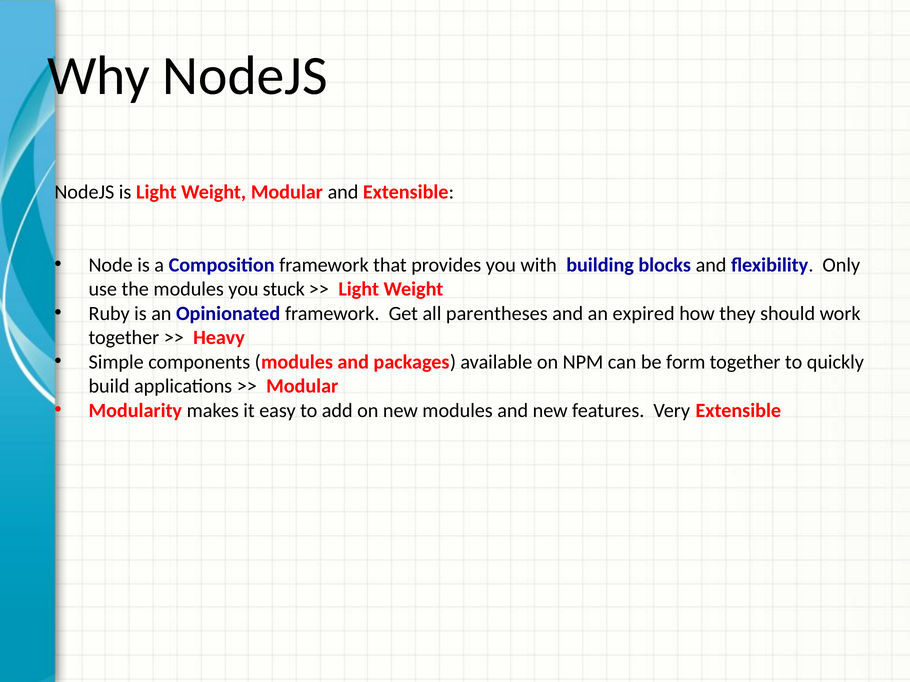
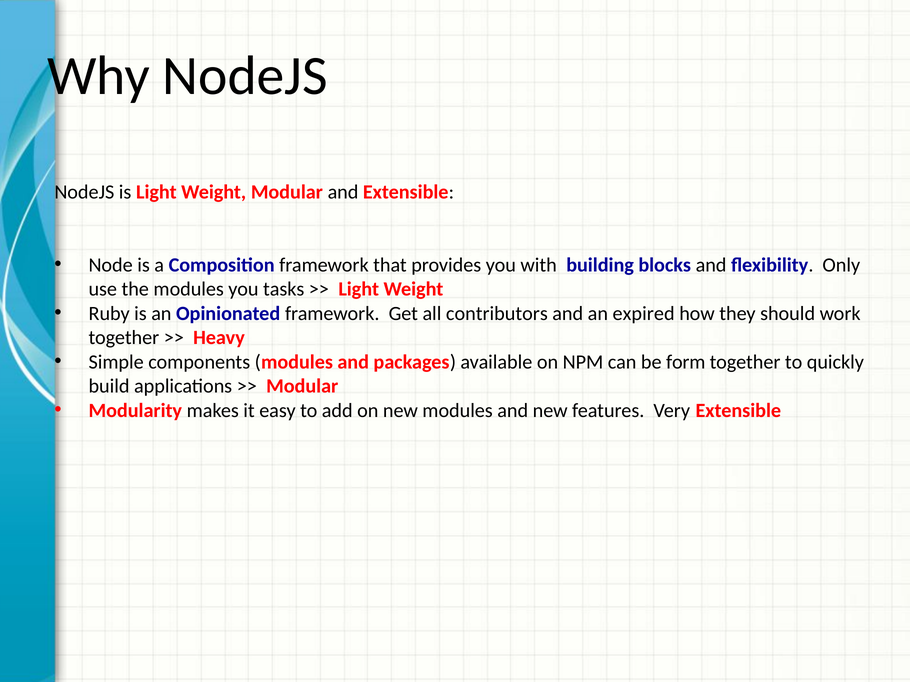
stuck: stuck -> tasks
parentheses: parentheses -> contributors
